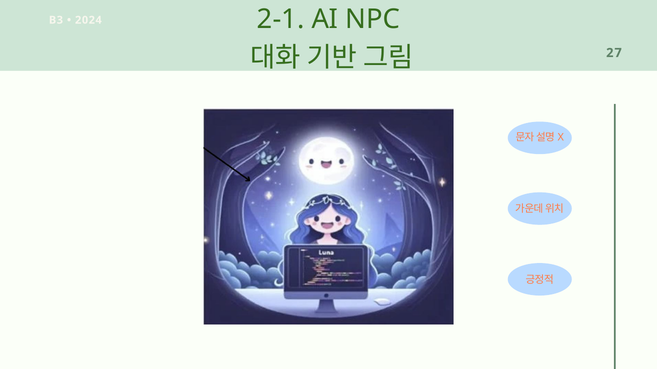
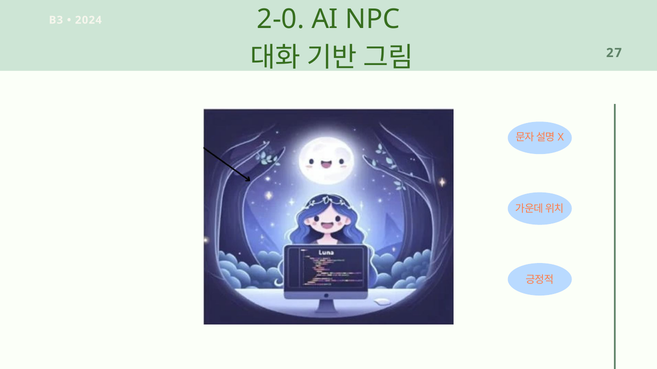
2-1: 2-1 -> 2-0
